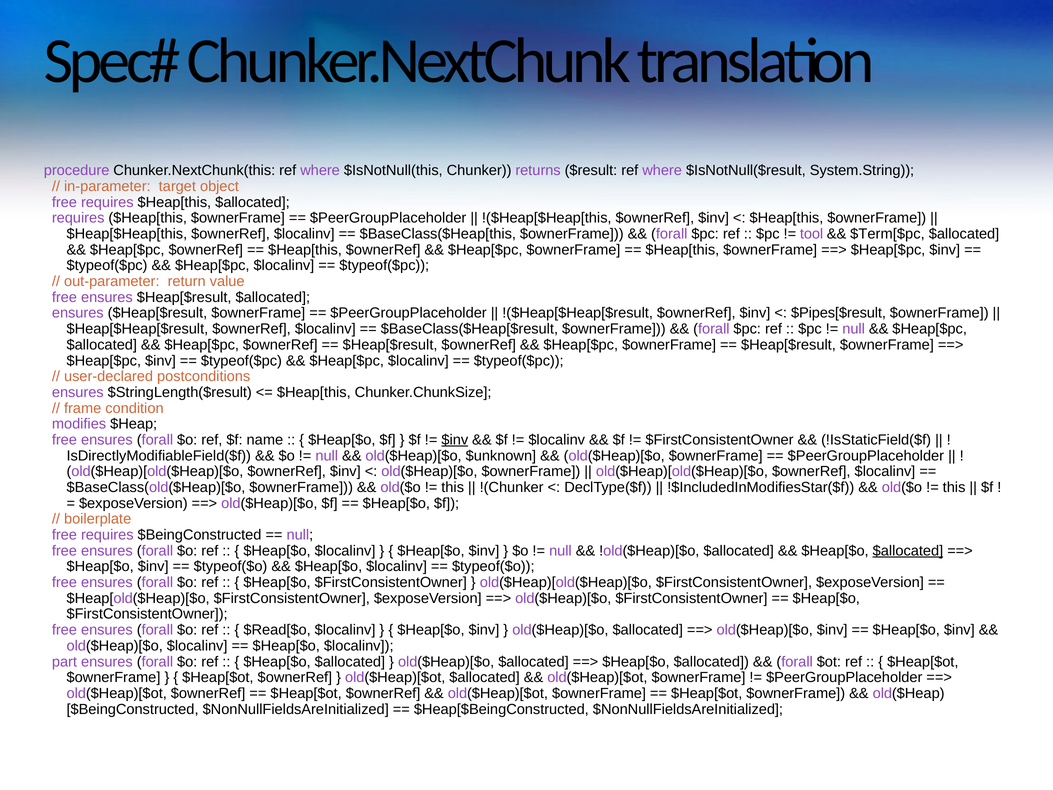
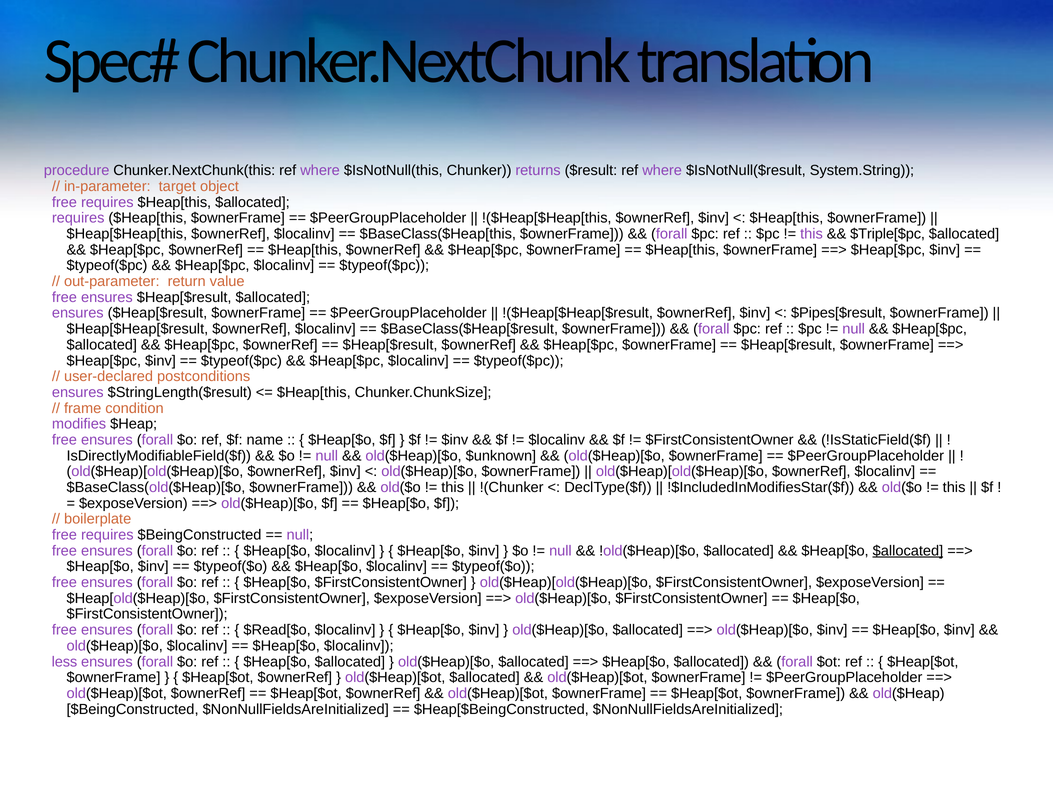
tool at (812, 234): tool -> this
$Term[$pc: $Term[$pc -> $Triple[$pc
$inv at (455, 440) underline: present -> none
part: part -> less
